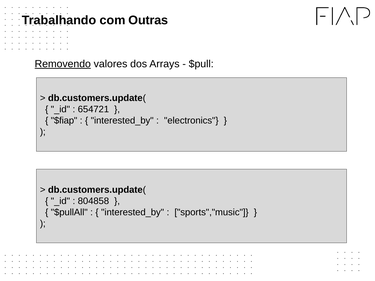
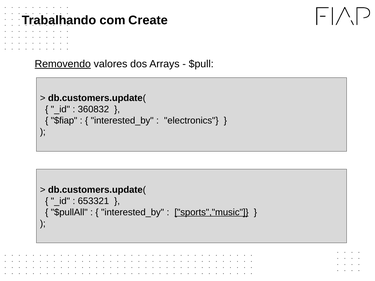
Outras: Outras -> Create
654721: 654721 -> 360832
804858: 804858 -> 653321
sports","music underline: none -> present
